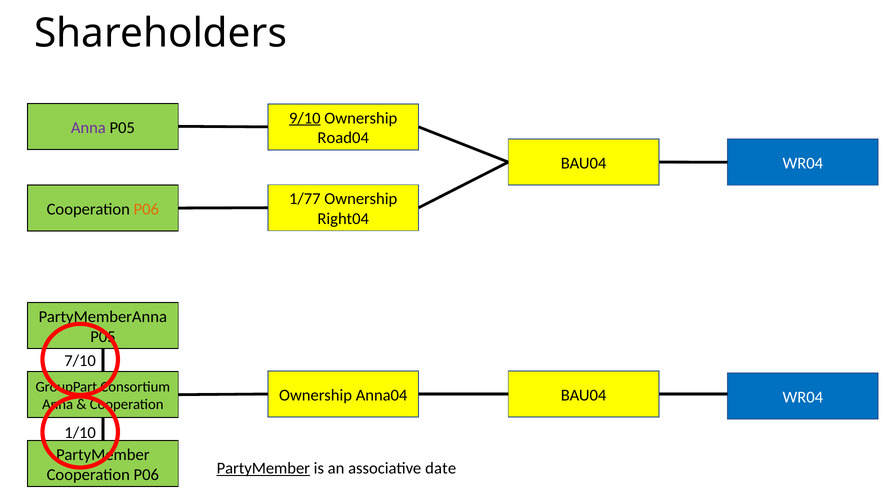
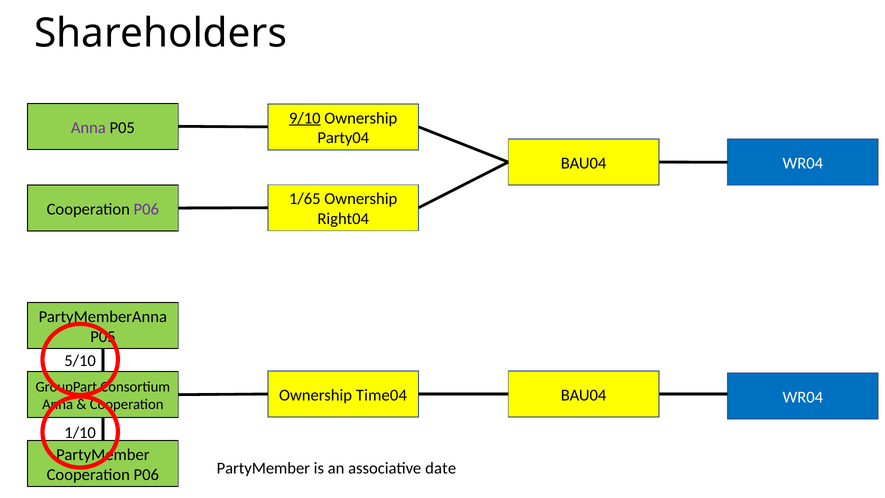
Road04: Road04 -> Party04
1/77: 1/77 -> 1/65
P06 at (146, 209) colour: orange -> purple
7/10: 7/10 -> 5/10
Anna04: Anna04 -> Time04
PartyMember at (263, 468) underline: present -> none
